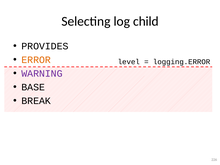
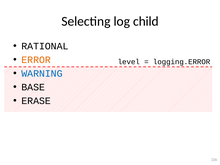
PROVIDES: PROVIDES -> RATIONAL
WARNING colour: purple -> blue
BREAK: BREAK -> ERASE
